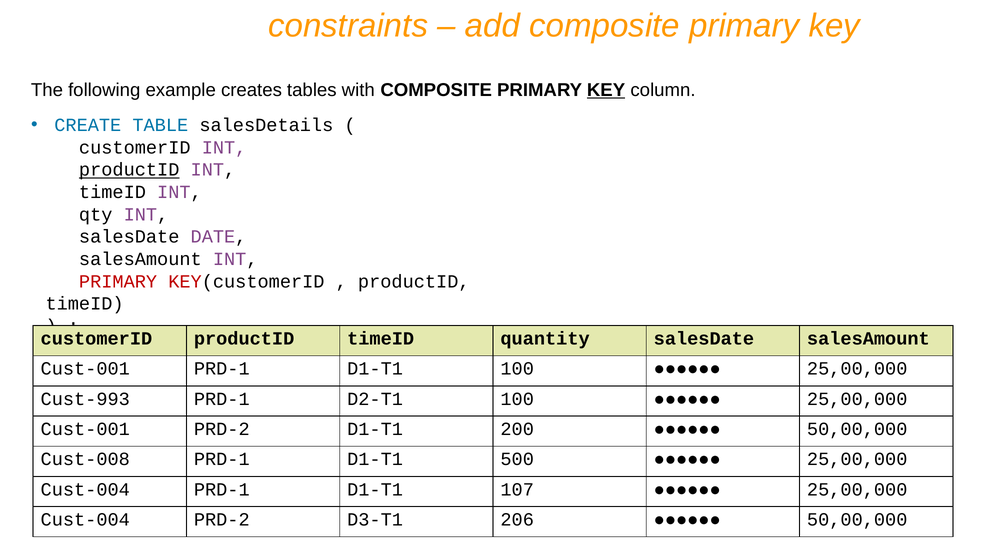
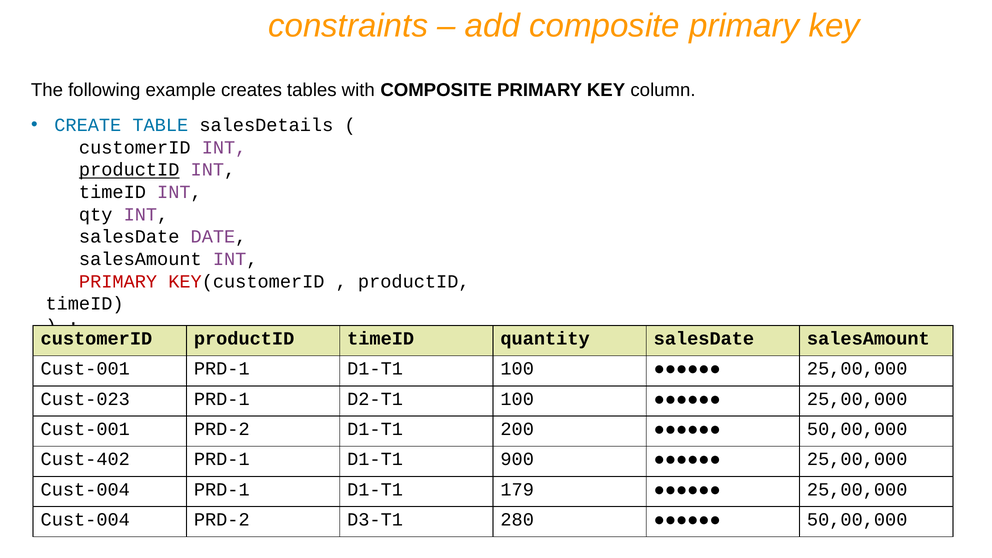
KEY at (606, 90) underline: present -> none
Cust-993: Cust-993 -> Cust-023
Cust-008: Cust-008 -> Cust-402
500: 500 -> 900
107: 107 -> 179
206: 206 -> 280
